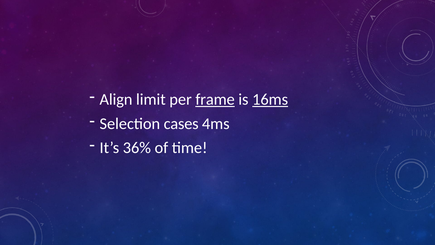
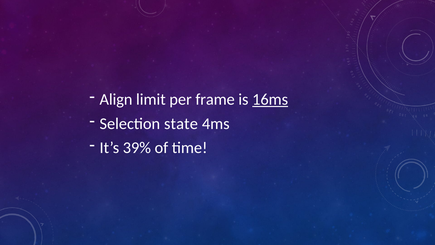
frame underline: present -> none
cases: cases -> state
36%: 36% -> 39%
